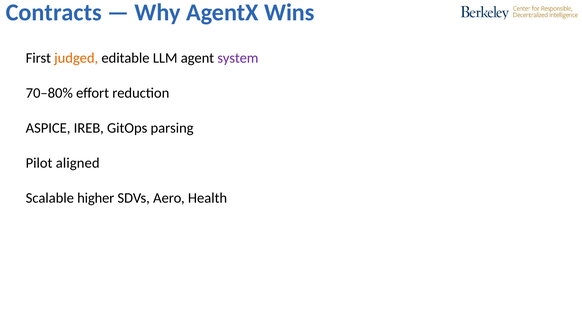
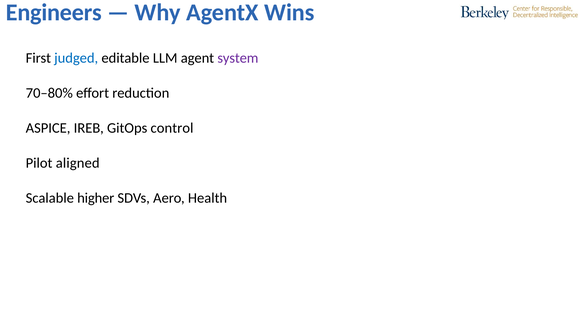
Contracts: Contracts -> Engineers
judged colour: orange -> blue
parsing: parsing -> control
